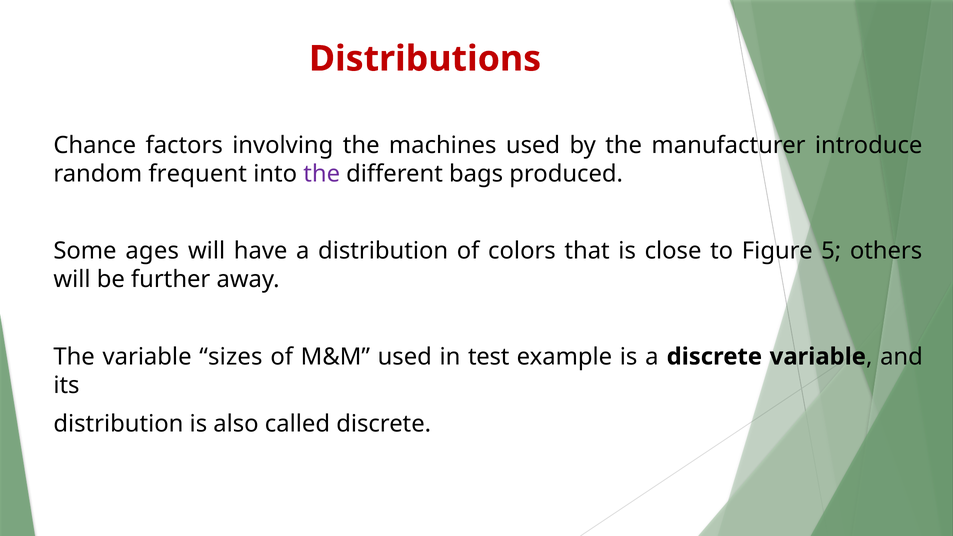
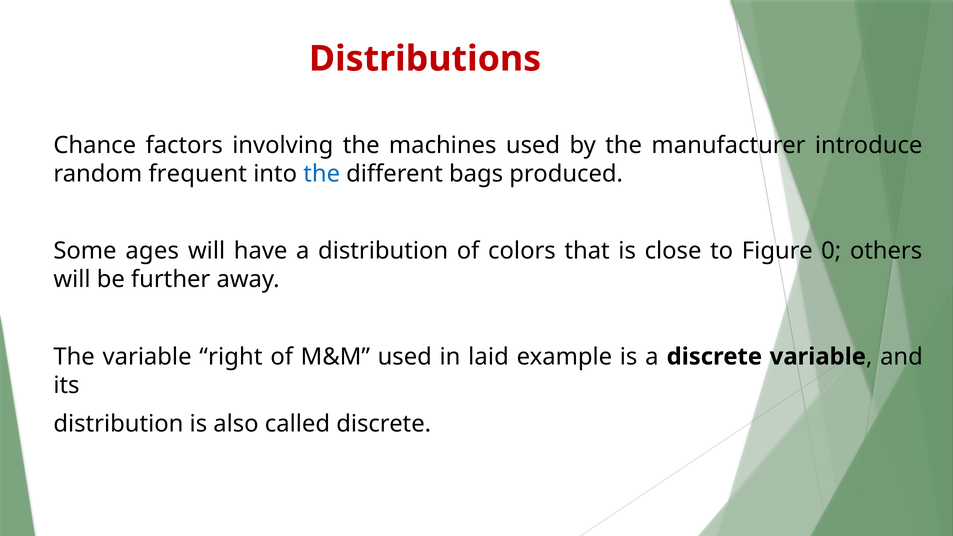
the at (322, 174) colour: purple -> blue
5: 5 -> 0
sizes: sizes -> right
test: test -> laid
